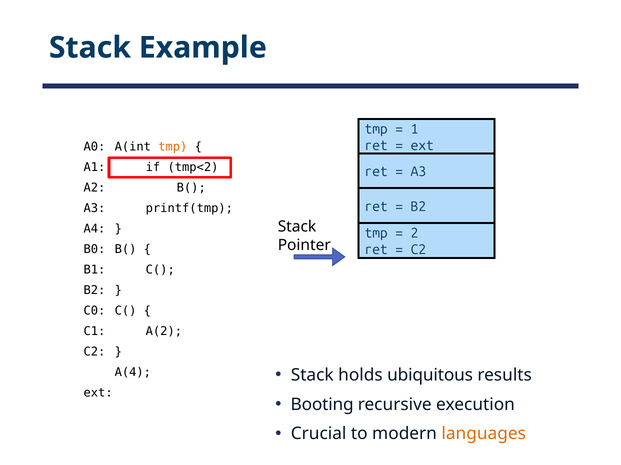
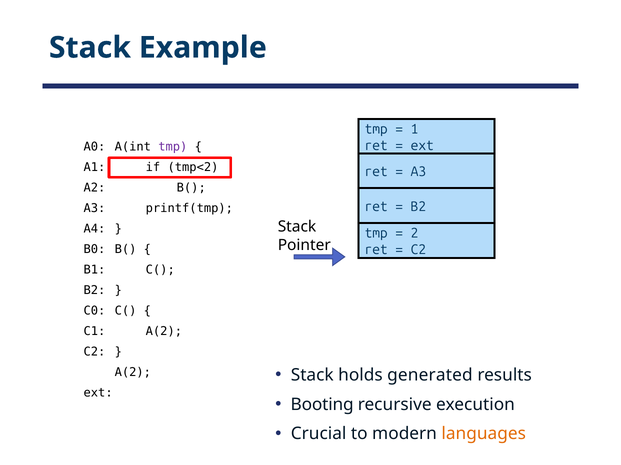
tmp at (173, 147) colour: orange -> purple
ubiquitous: ubiquitous -> generated
A(4 at (133, 373): A(4 -> A(2
